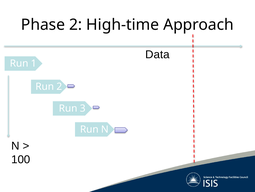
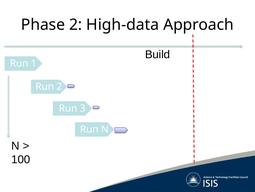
High-time: High-time -> High-data
Data: Data -> Build
